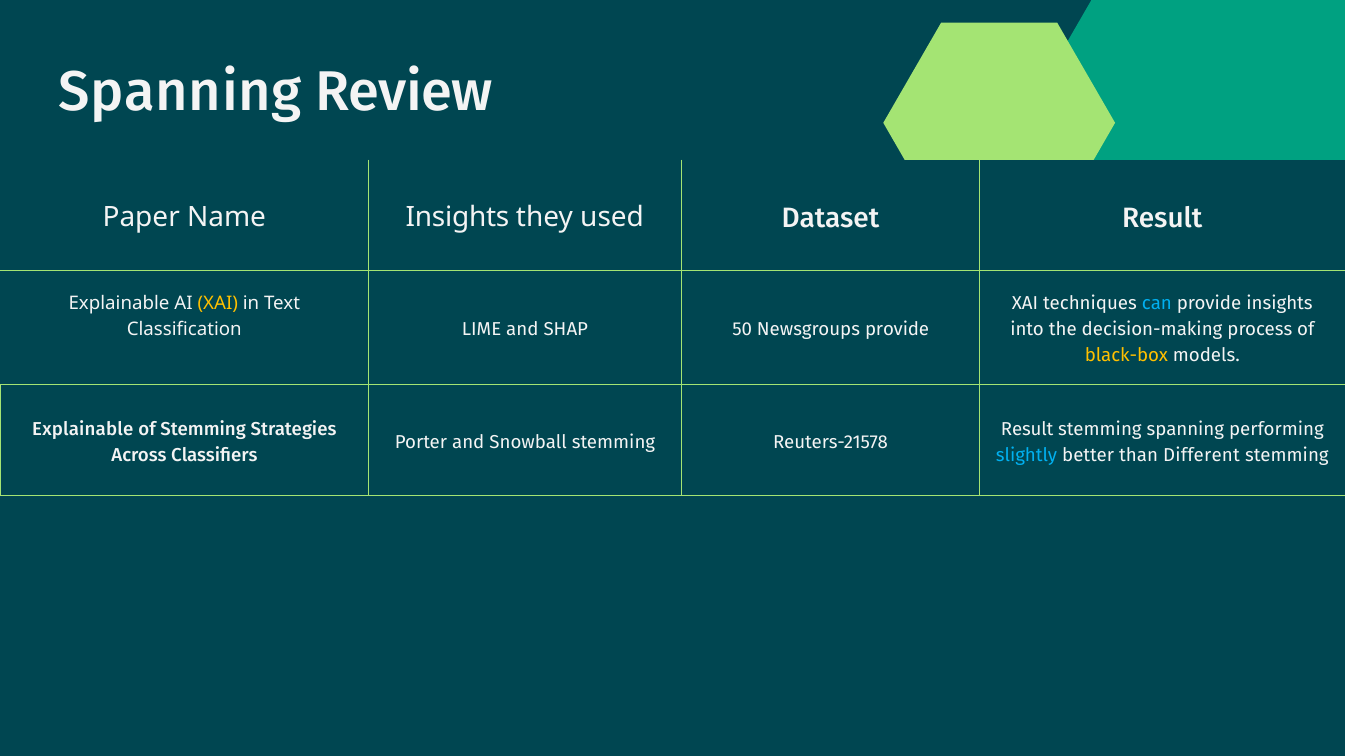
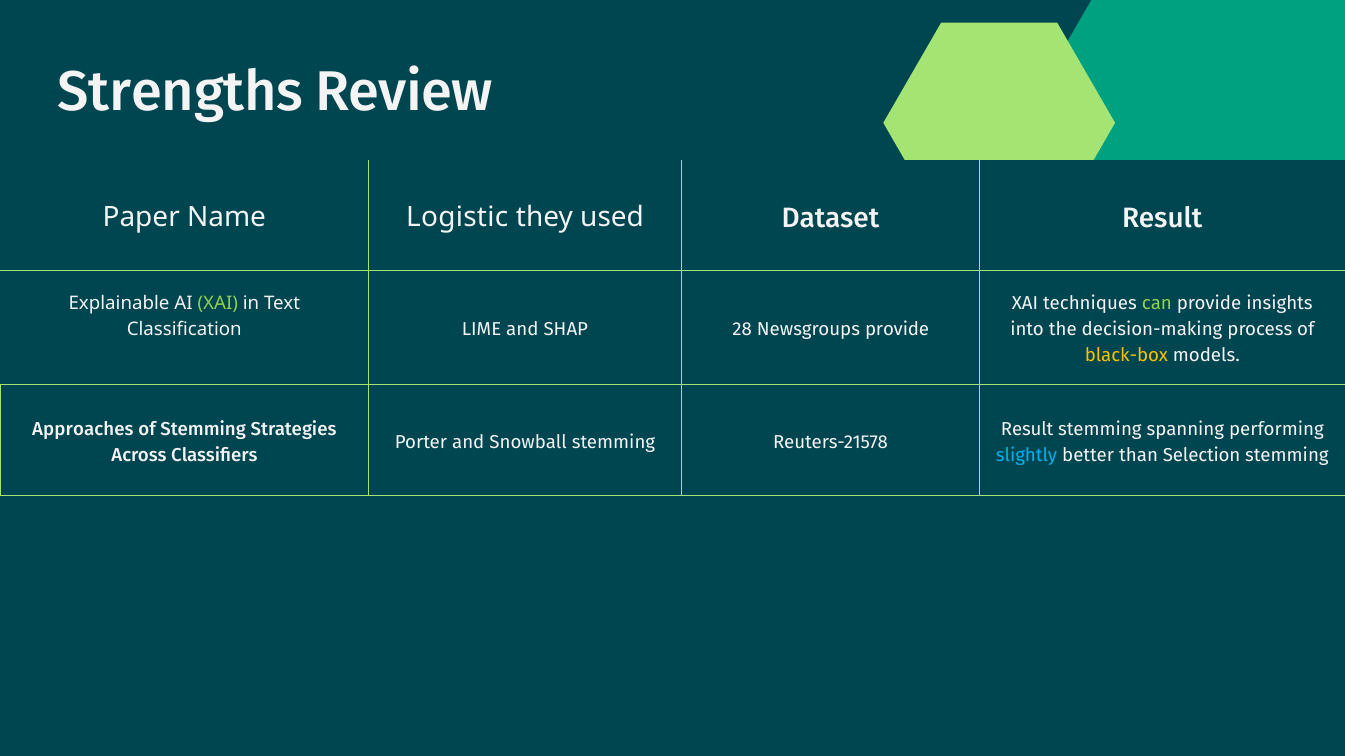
Spanning at (180, 93): Spanning -> Strengths
Name Insights: Insights -> Logistic
can colour: light blue -> light green
XAI at (218, 303) colour: yellow -> light green
50: 50 -> 28
Explainable at (83, 429): Explainable -> Approaches
Different: Different -> Selection
